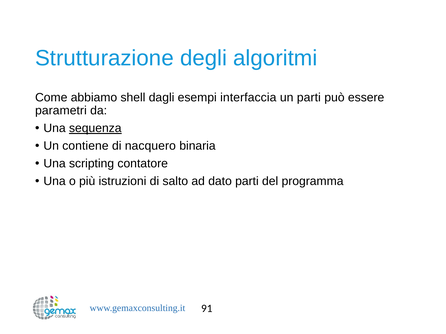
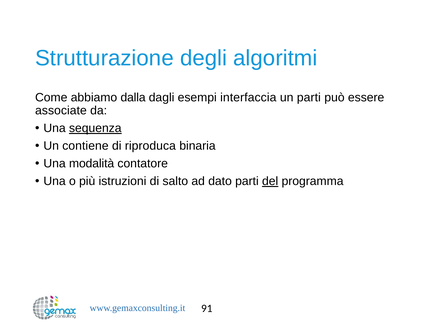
shell: shell -> dalla
parametri: parametri -> associate
nacquero: nacquero -> riproduca
scripting: scripting -> modalità
del underline: none -> present
